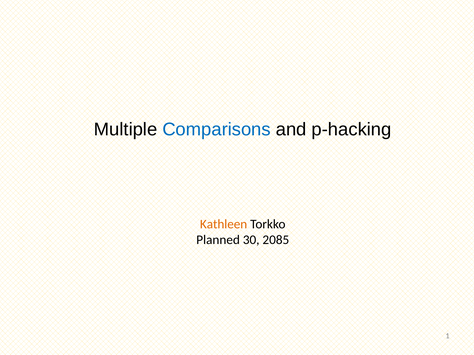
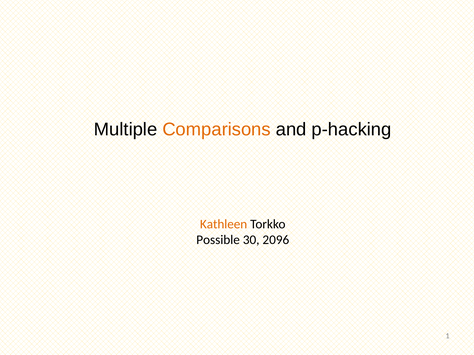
Comparisons colour: blue -> orange
Planned: Planned -> Possible
2085: 2085 -> 2096
